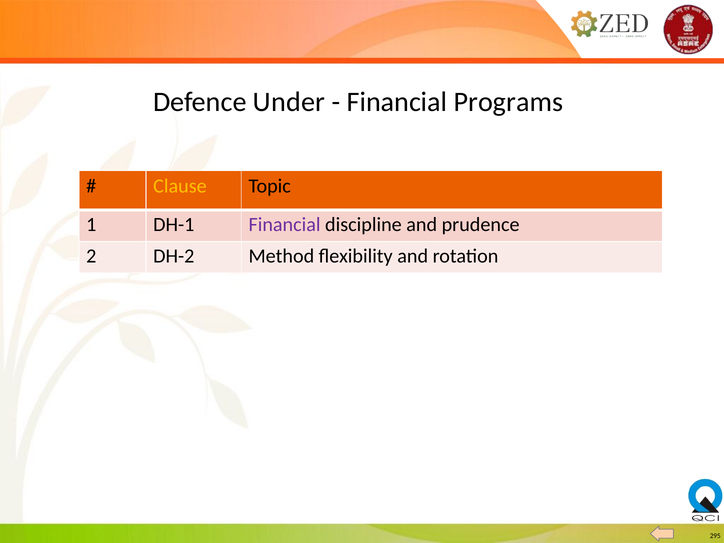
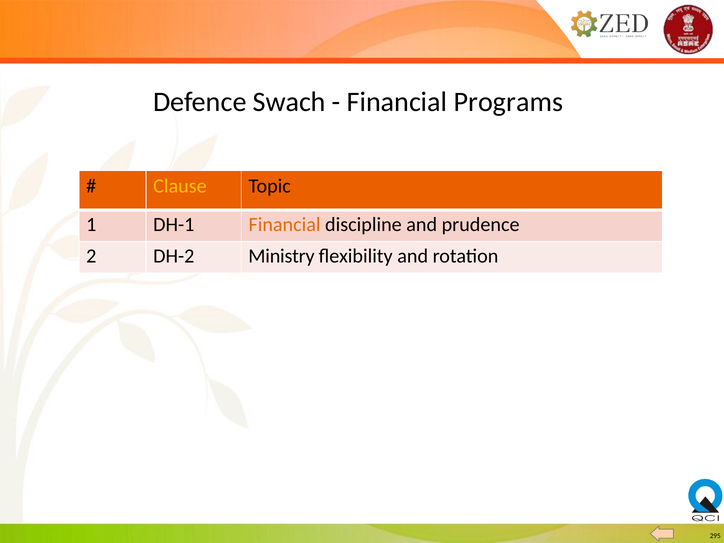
Under: Under -> Swach
Financial at (285, 225) colour: purple -> orange
Method: Method -> Ministry
